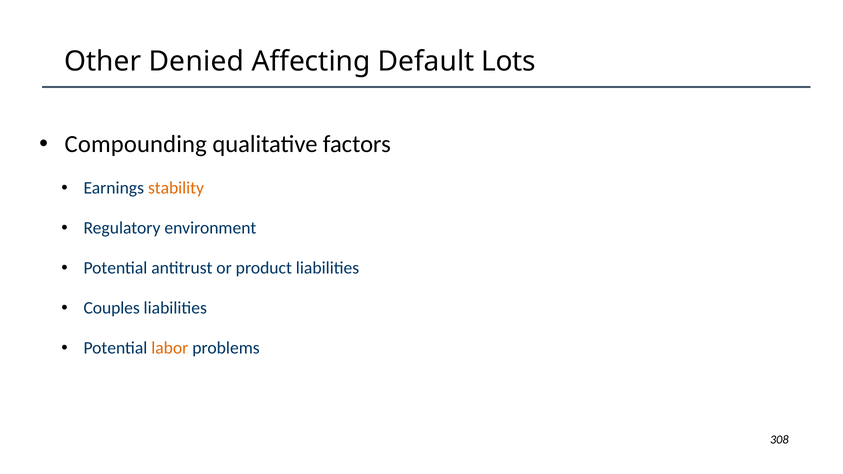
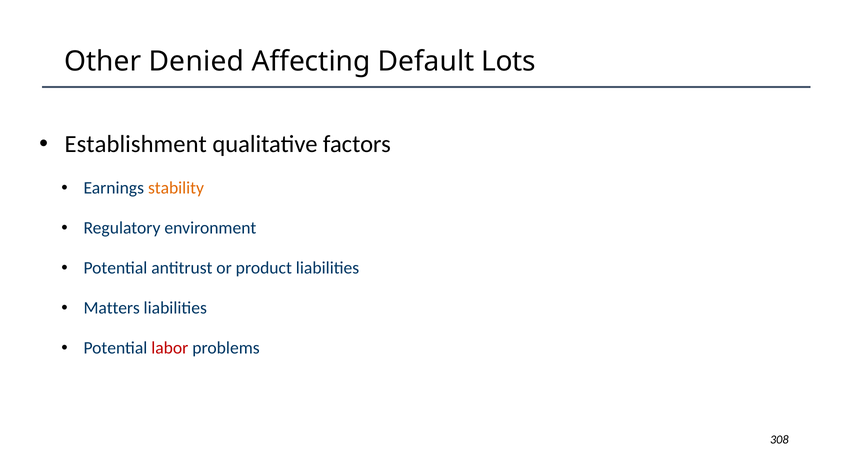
Compounding: Compounding -> Establishment
Couples: Couples -> Matters
labor colour: orange -> red
